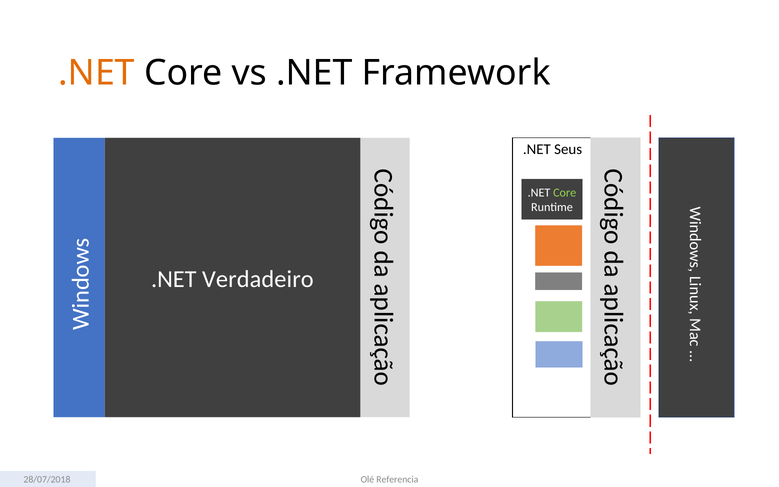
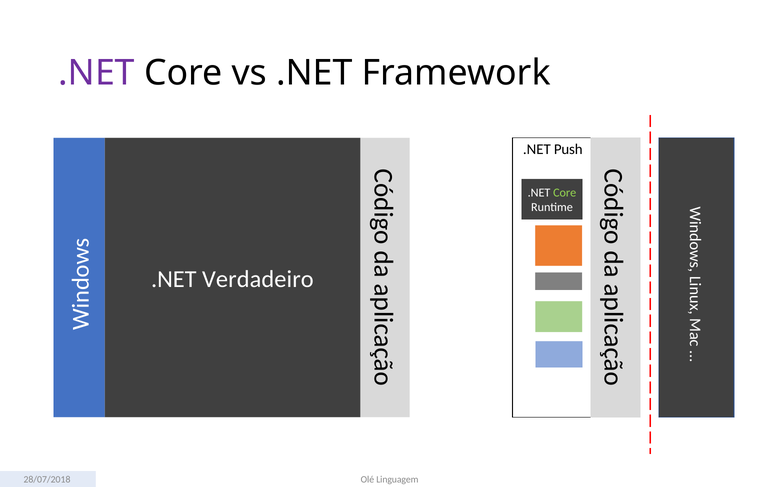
.NET at (97, 73) colour: orange -> purple
Seus: Seus -> Push
Referencia: Referencia -> Linguagem
